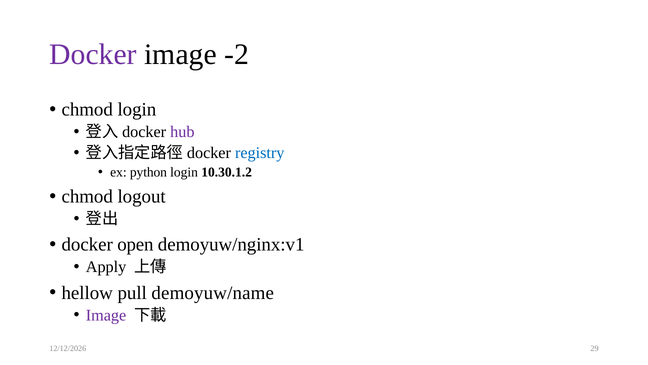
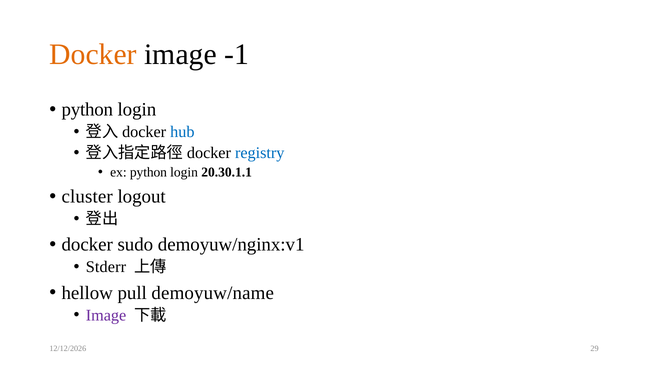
Docker at (93, 54) colour: purple -> orange
-2: -2 -> -1
chmod at (87, 110): chmod -> python
hub colour: purple -> blue
10.30.1.2: 10.30.1.2 -> 20.30.1.1
chmod at (87, 196): chmod -> cluster
open: open -> sudo
Apply: Apply -> Stderr
